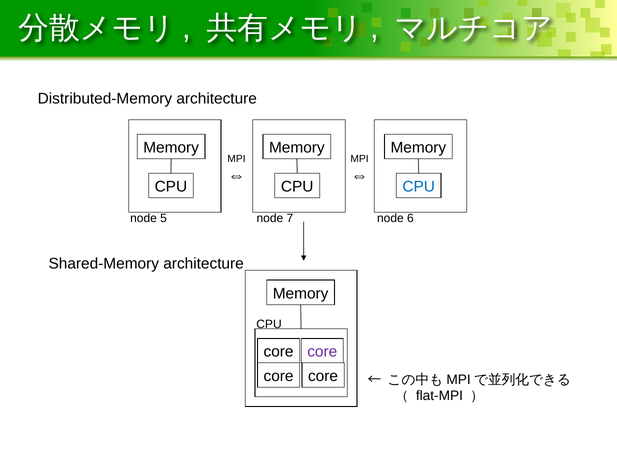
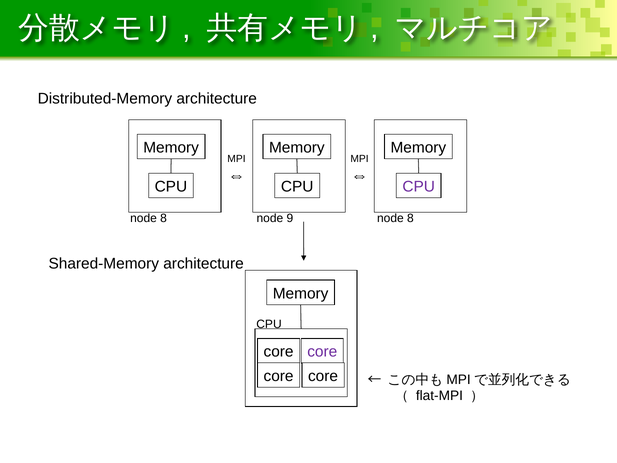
CPU at (419, 186) colour: blue -> purple
5 at (164, 218): 5 -> 8
7: 7 -> 9
6 at (410, 218): 6 -> 8
